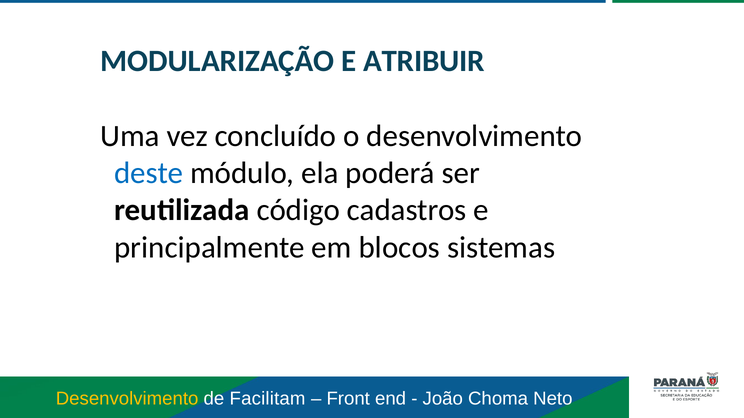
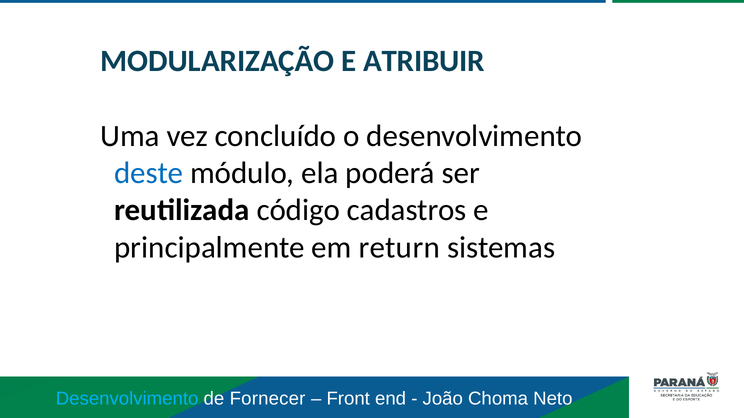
blocos: blocos -> return
Desenvolvimento at (127, 399) colour: yellow -> light blue
Facilitam: Facilitam -> Fornecer
